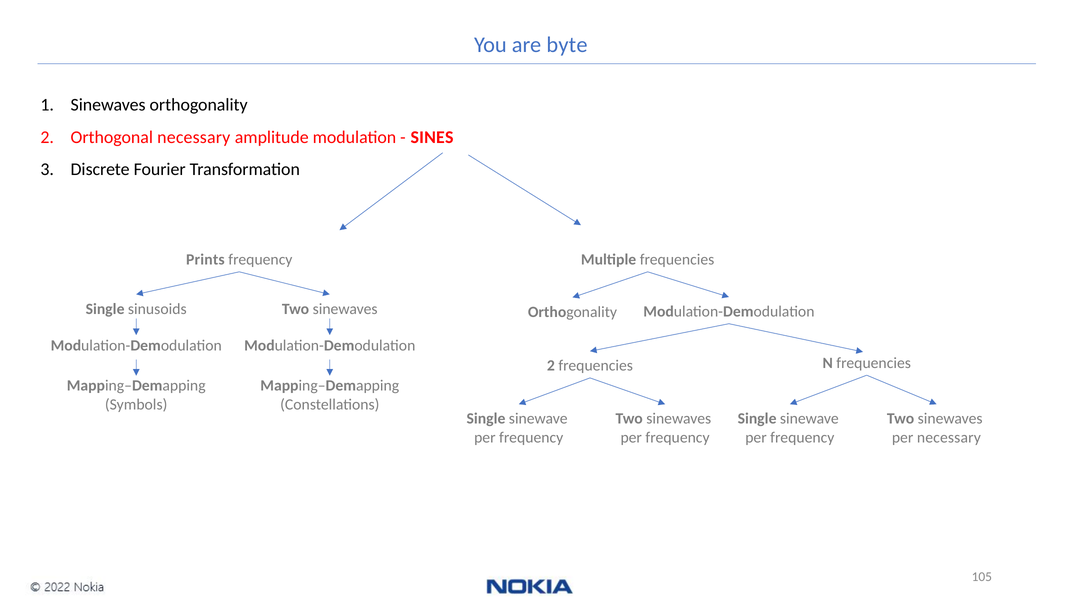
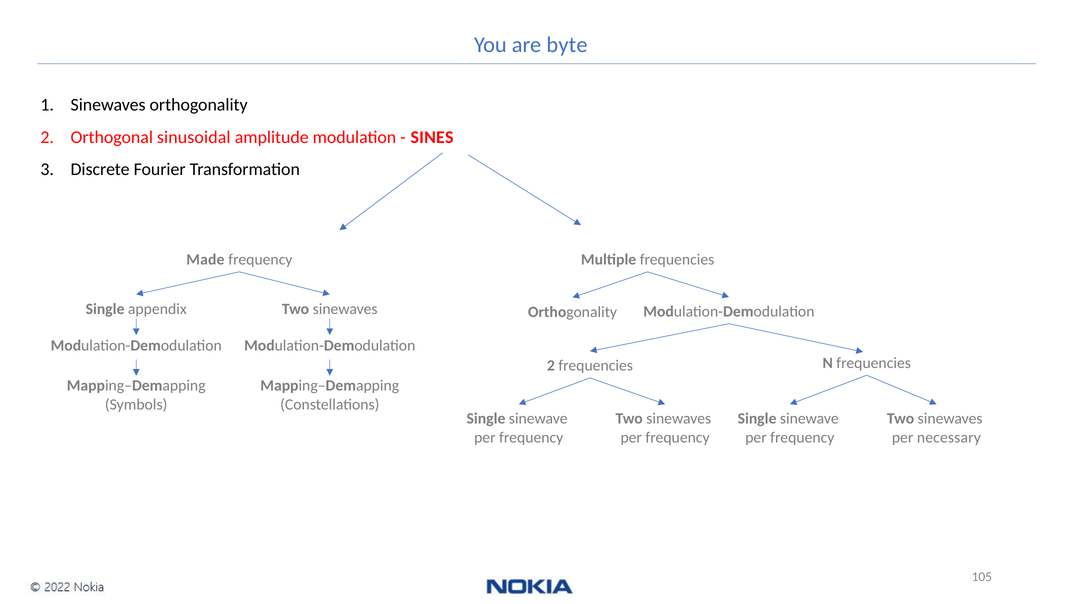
Orthogonal necessary: necessary -> sinusoidal
Prints: Prints -> Made
sinusoids: sinusoids -> appendix
